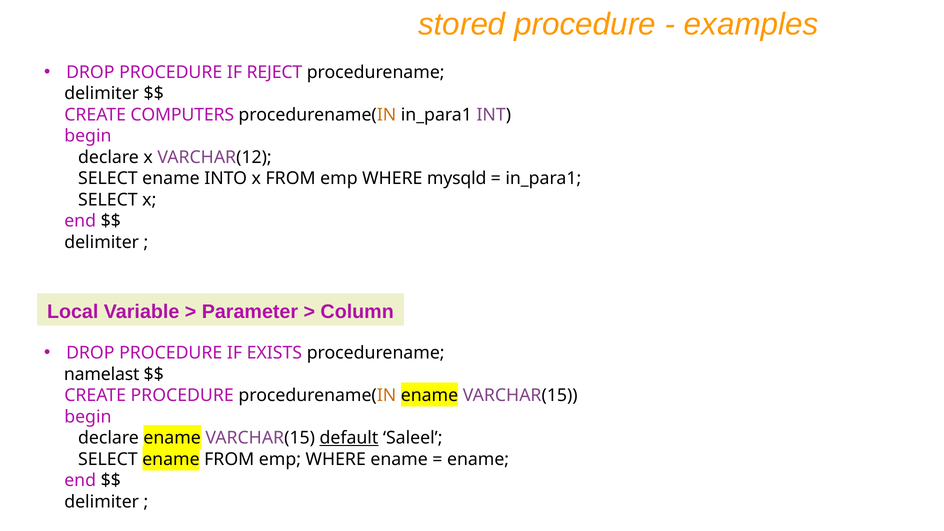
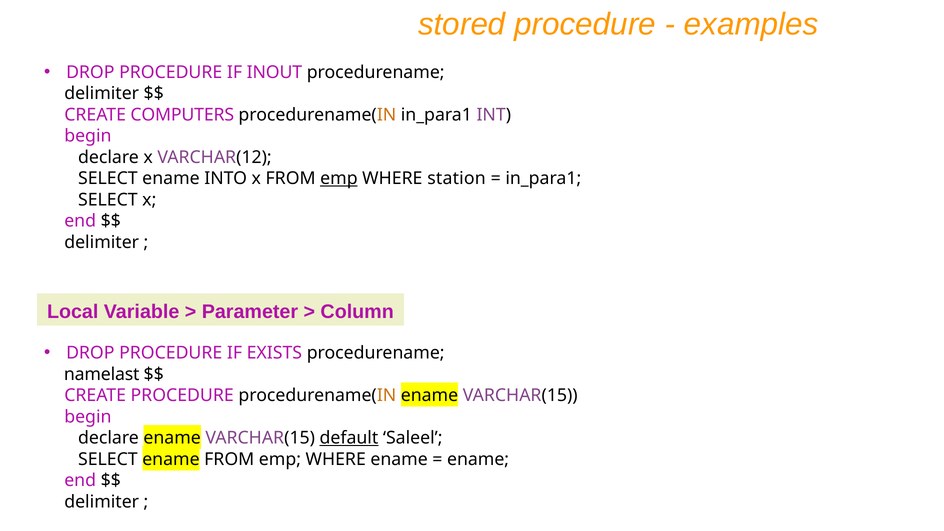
REJECT: REJECT -> INOUT
emp at (339, 179) underline: none -> present
mysqld: mysqld -> station
